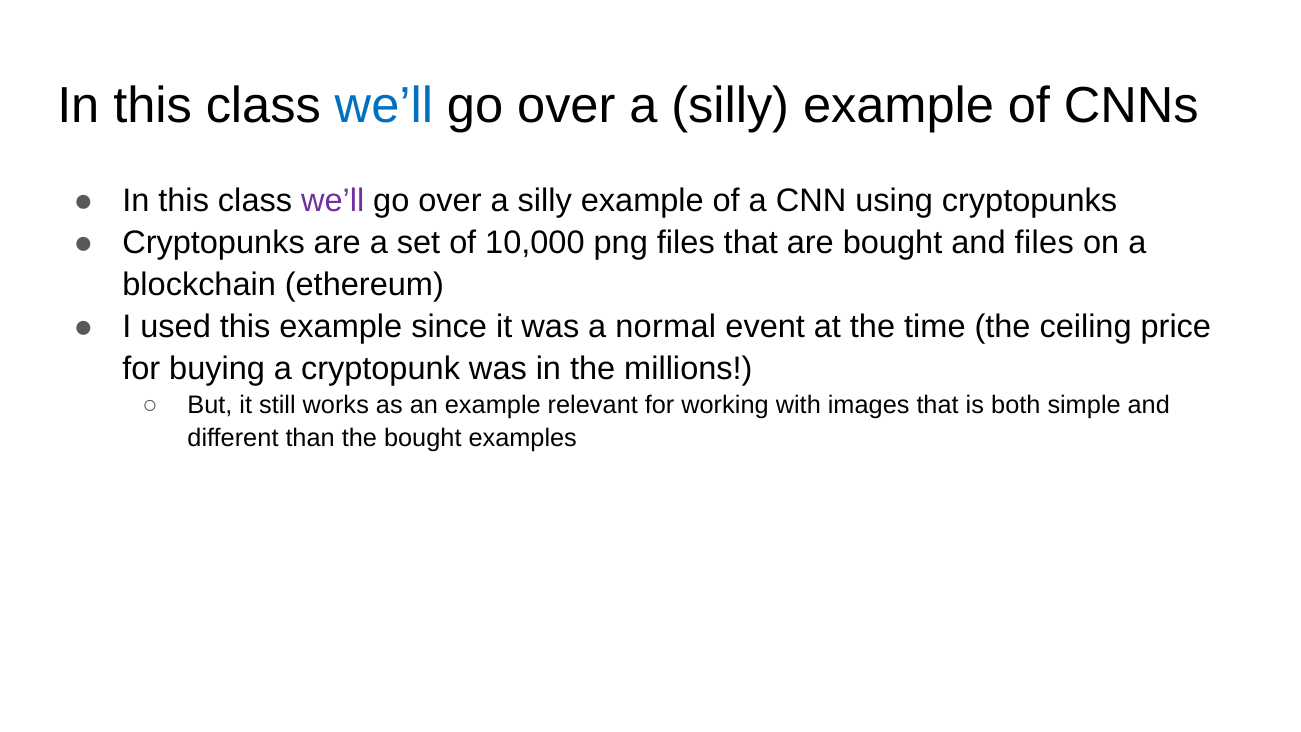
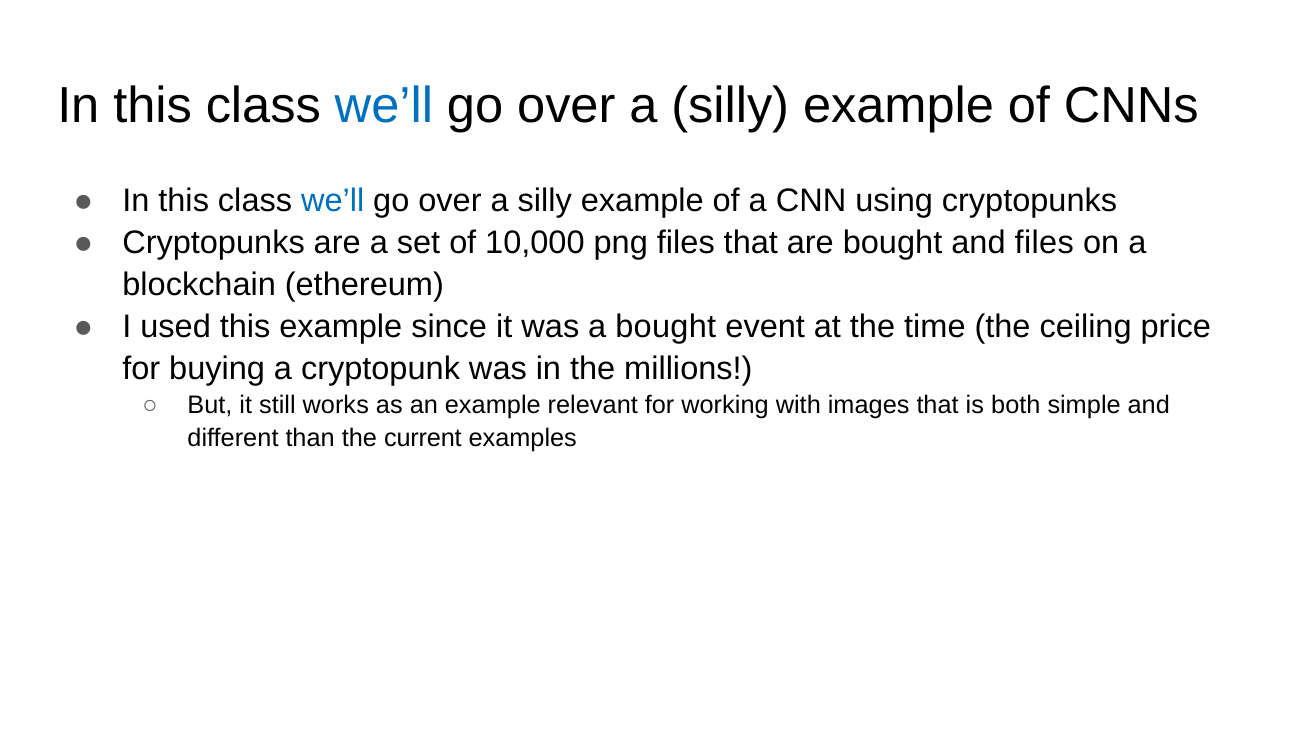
we’ll at (333, 201) colour: purple -> blue
a normal: normal -> bought
the bought: bought -> current
